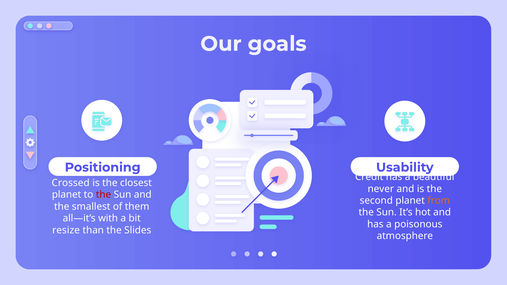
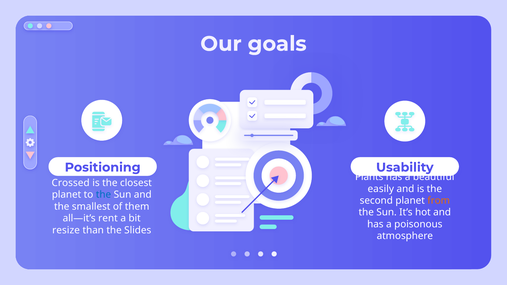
Credit: Credit -> Plants
never: never -> easily
the at (103, 195) colour: red -> blue
with: with -> rent
